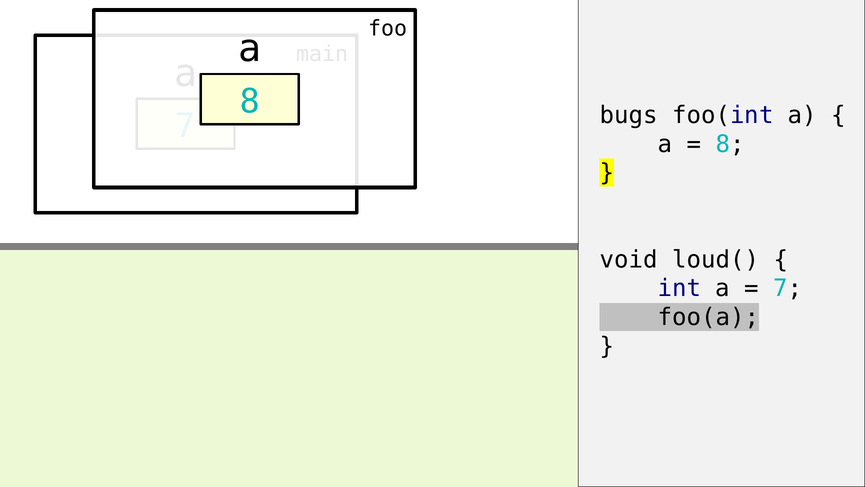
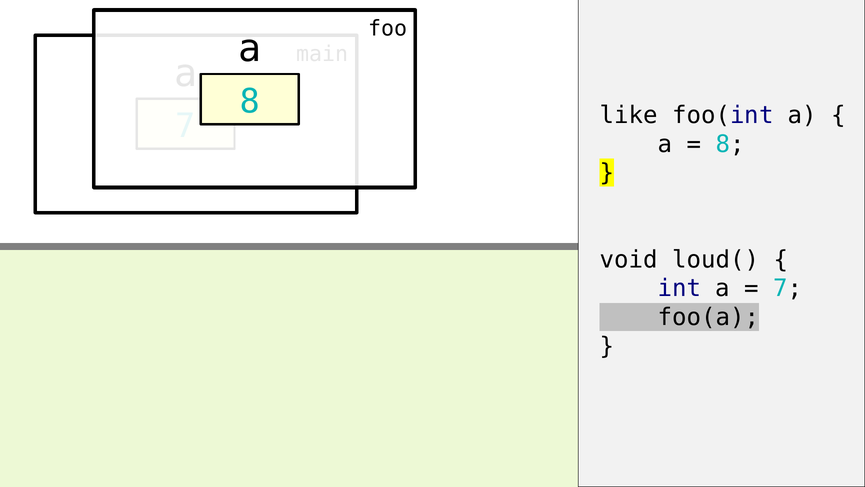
bugs: bugs -> like
